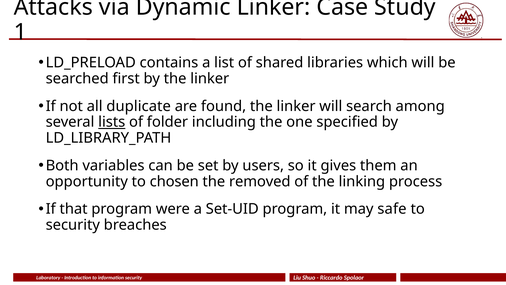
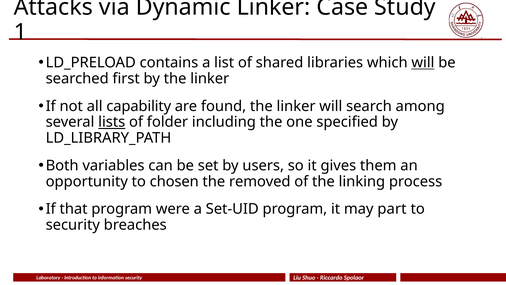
will at (423, 63) underline: none -> present
duplicate: duplicate -> capability
safe: safe -> part
